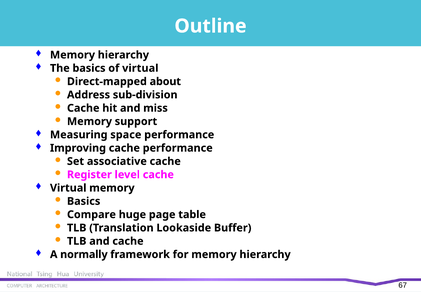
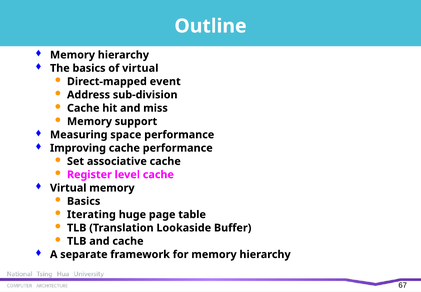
about: about -> event
Compare: Compare -> Iterating
normally: normally -> separate
